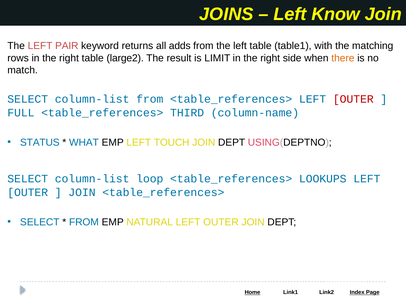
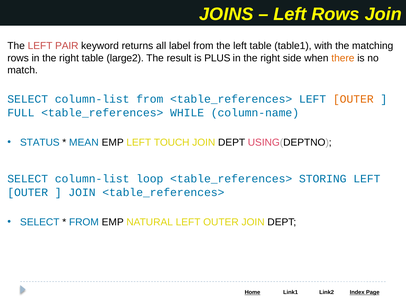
Left Know: Know -> Rows
adds: adds -> label
LIMIT: LIMIT -> PLUS
OUTER at (353, 99) colour: red -> orange
THIRD: THIRD -> WHILE
WHAT: WHAT -> MEAN
LOOKUPS: LOOKUPS -> STORING
